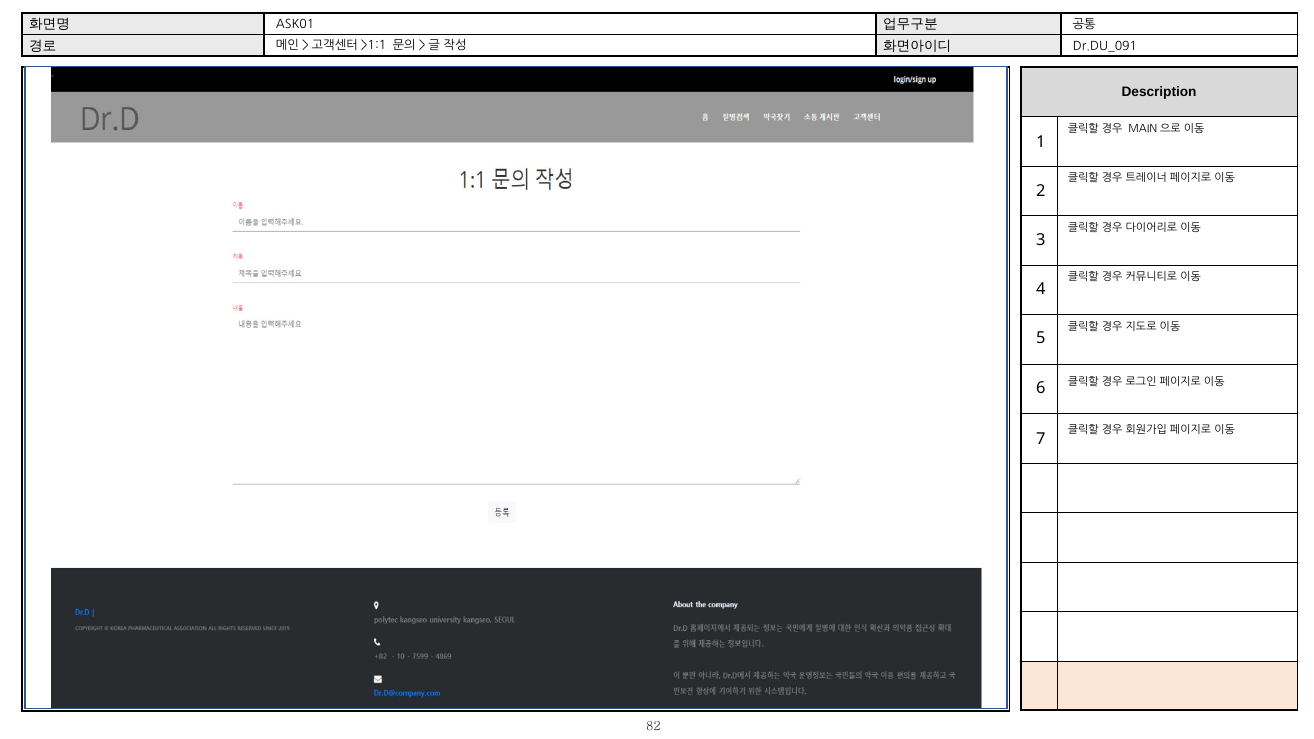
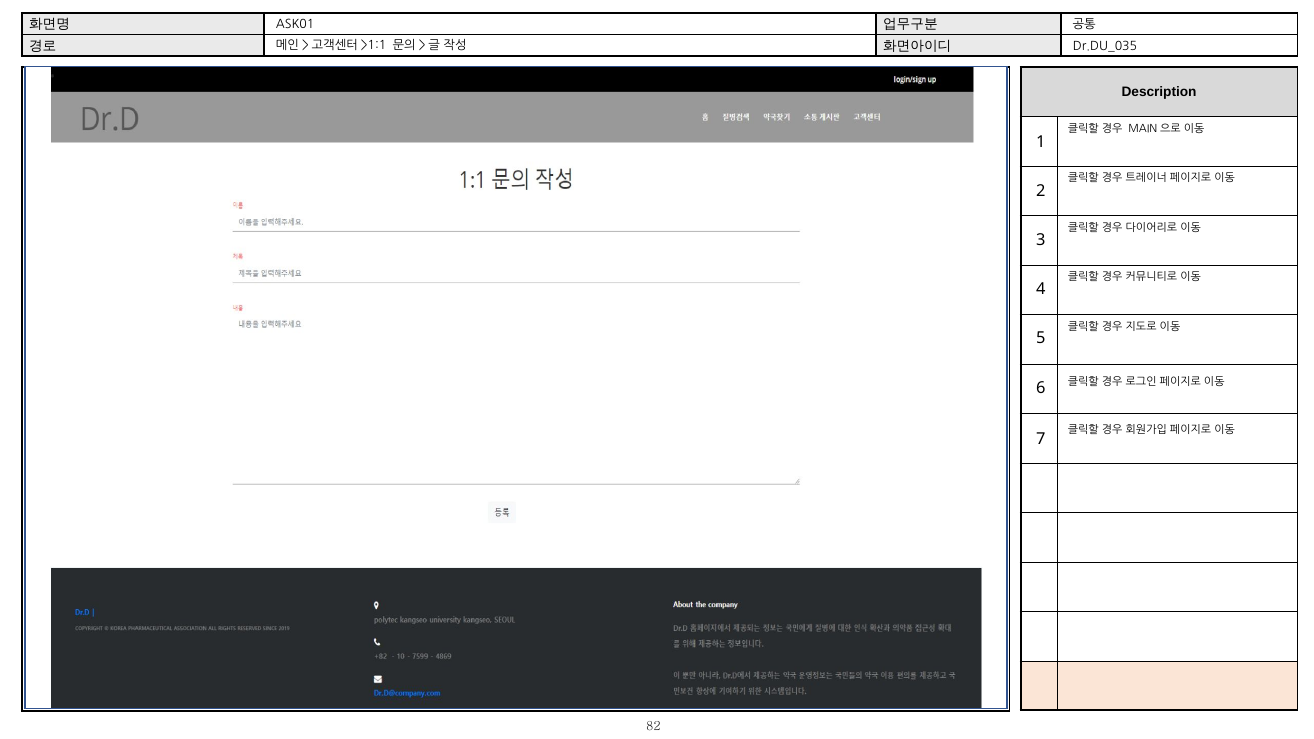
Dr.DU_091: Dr.DU_091 -> Dr.DU_035
